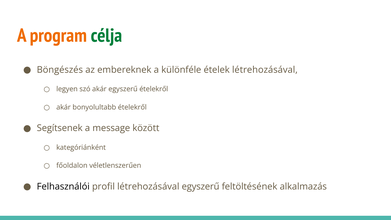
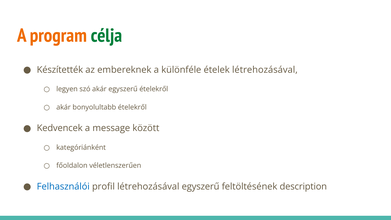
Böngészés: Böngészés -> Készítették
Segítsenek: Segítsenek -> Kedvencek
Felhasználói colour: black -> blue
alkalmazás: alkalmazás -> description
